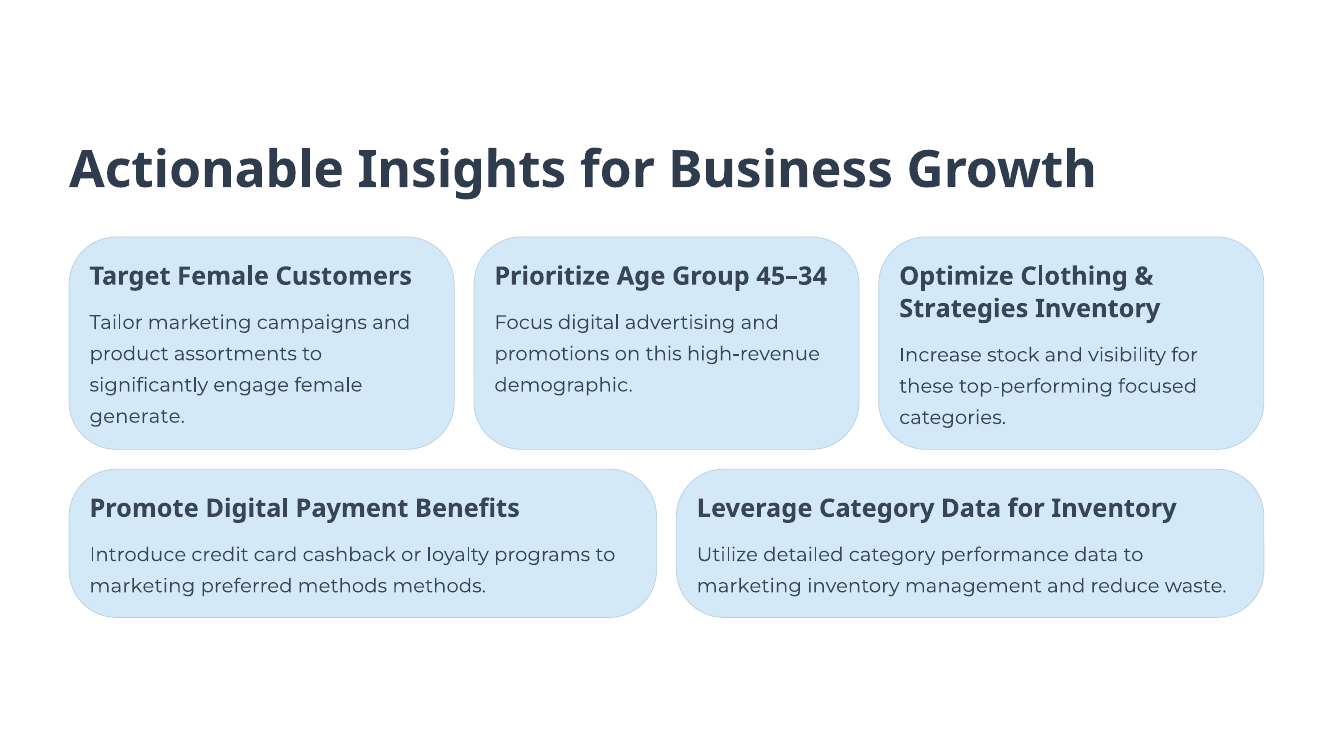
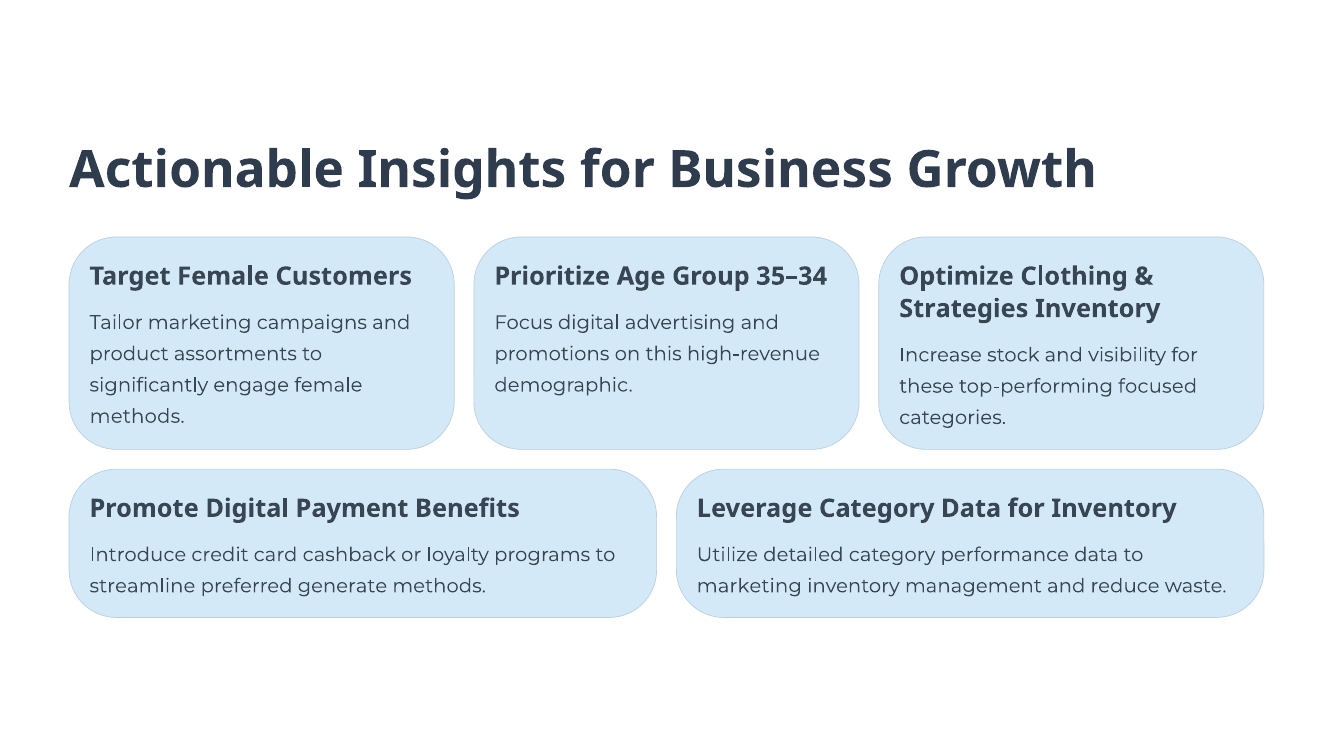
45–34: 45–34 -> 35–34
generate at (137, 416): generate -> methods
marketing at (142, 586): marketing -> streamline
preferred methods: methods -> generate
